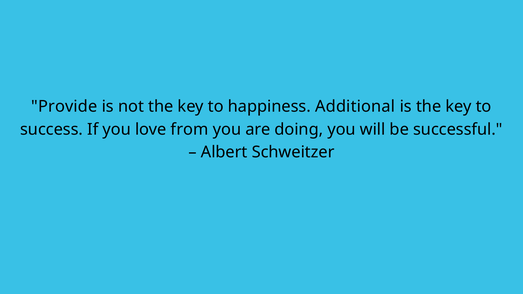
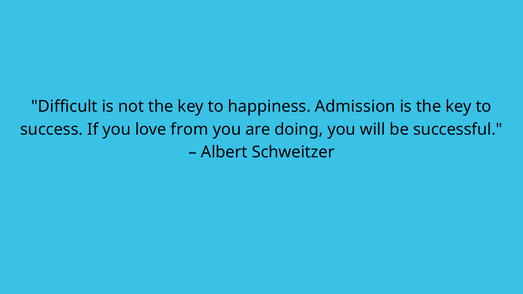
Provide: Provide -> Difficult
Additional: Additional -> Admission
